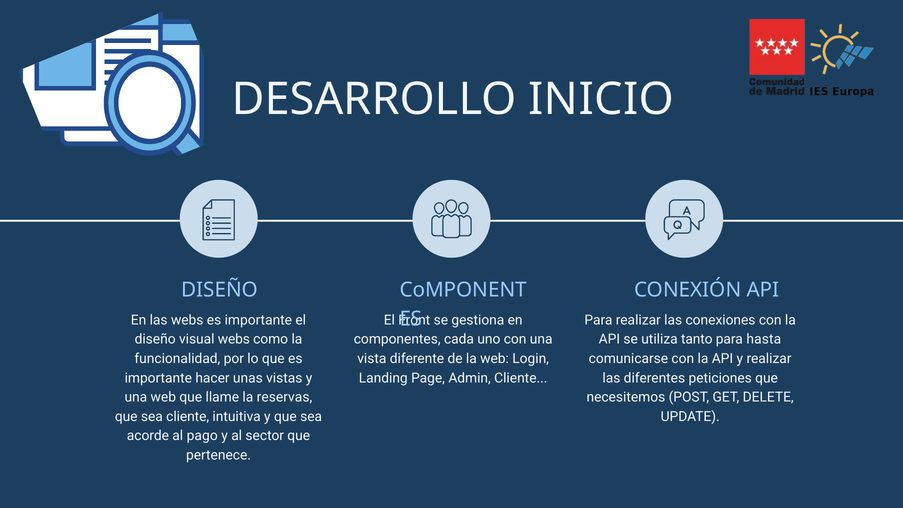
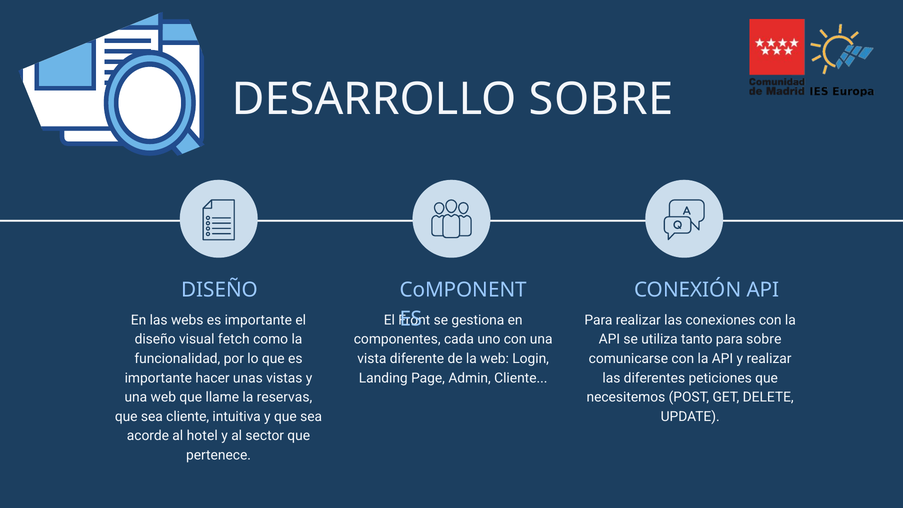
DESARROLLO INICIO: INICIO -> SOBRE
visual webs: webs -> fetch
para hasta: hasta -> sobre
pago: pago -> hotel
